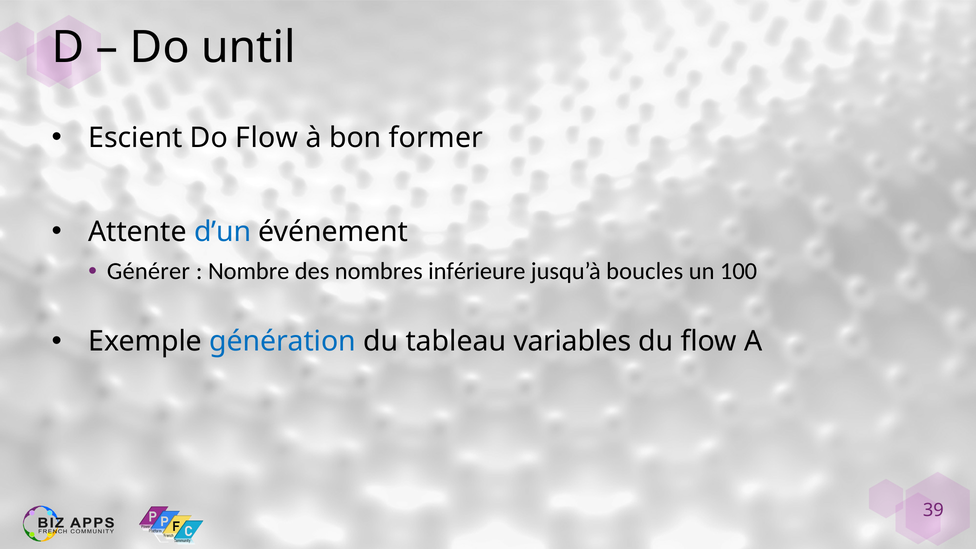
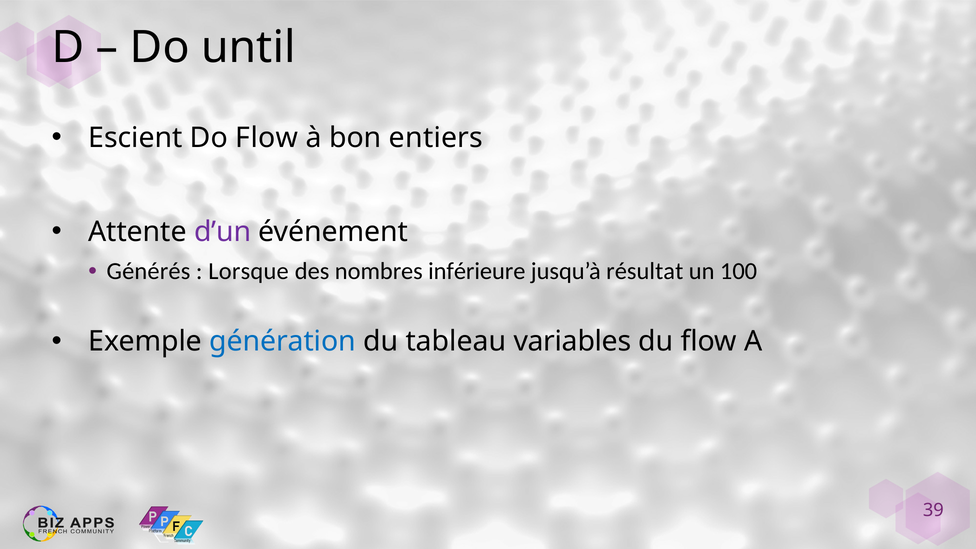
former: former -> entiers
d’un colour: blue -> purple
Générer: Générer -> Générés
Nombre: Nombre -> Lorsque
boucles: boucles -> résultat
